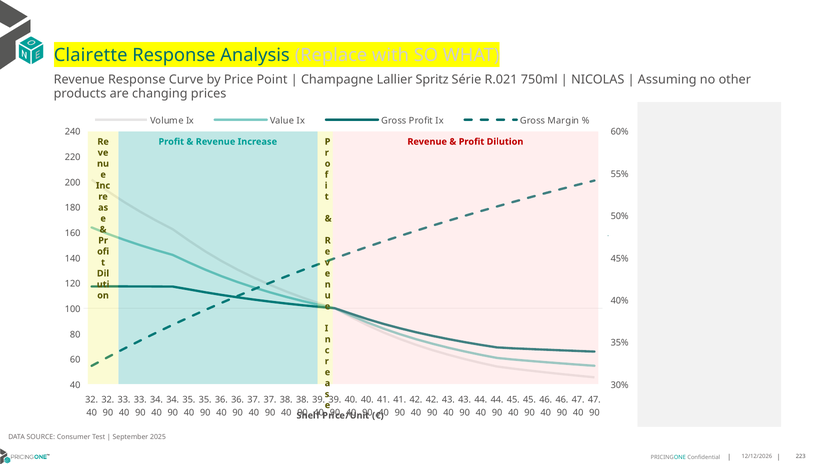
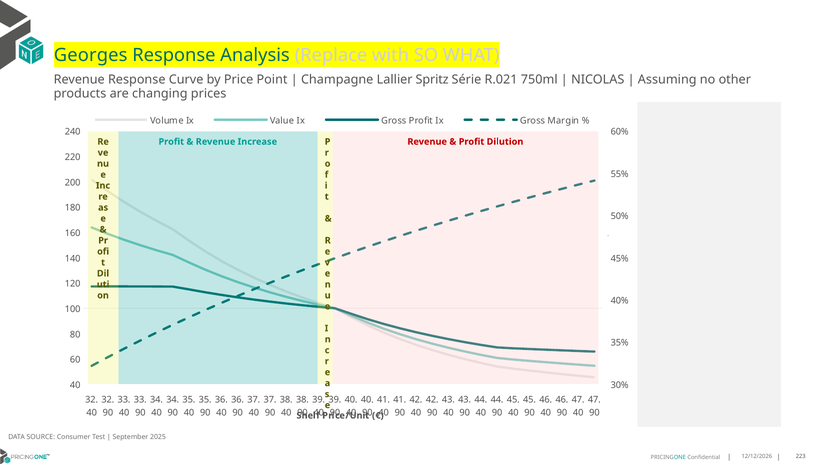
Clairette: Clairette -> Georges
